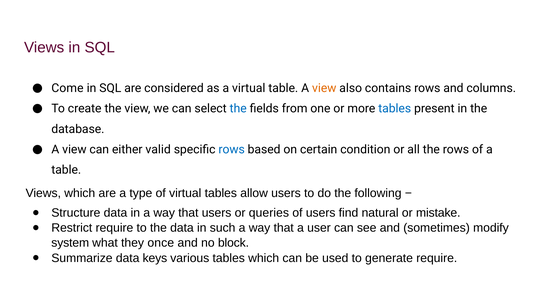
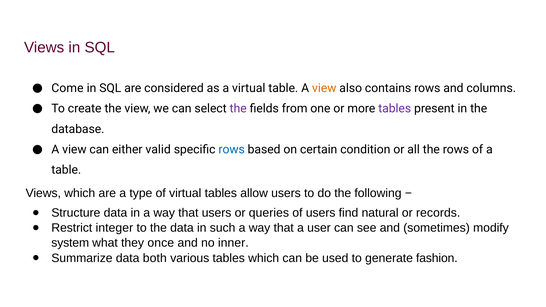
the at (238, 109) colour: blue -> purple
tables at (395, 109) colour: blue -> purple
mistake: mistake -> records
Restrict require: require -> integer
block: block -> inner
keys: keys -> both
generate require: require -> fashion
